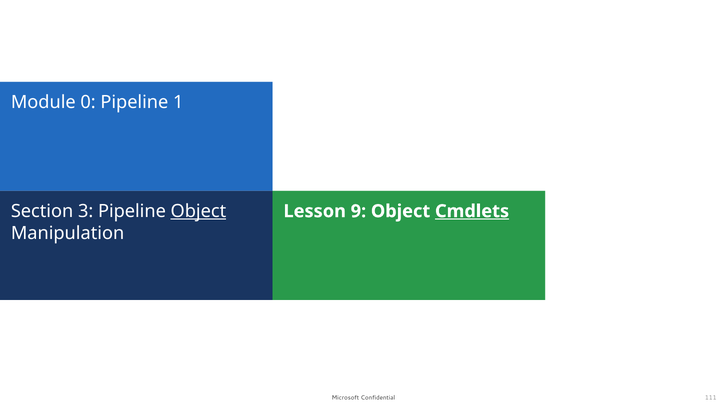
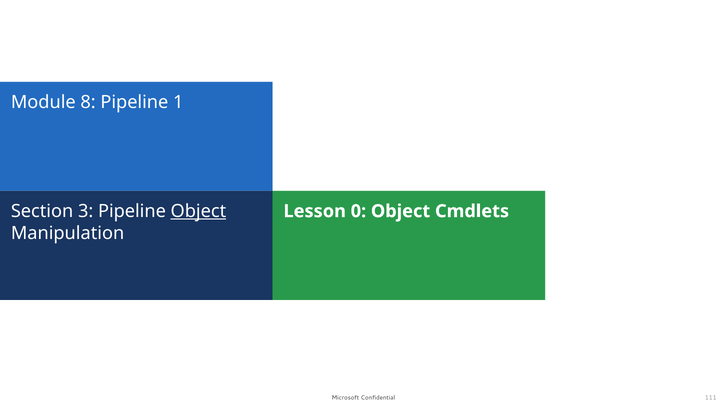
0: 0 -> 8
9: 9 -> 0
Cmdlets underline: present -> none
